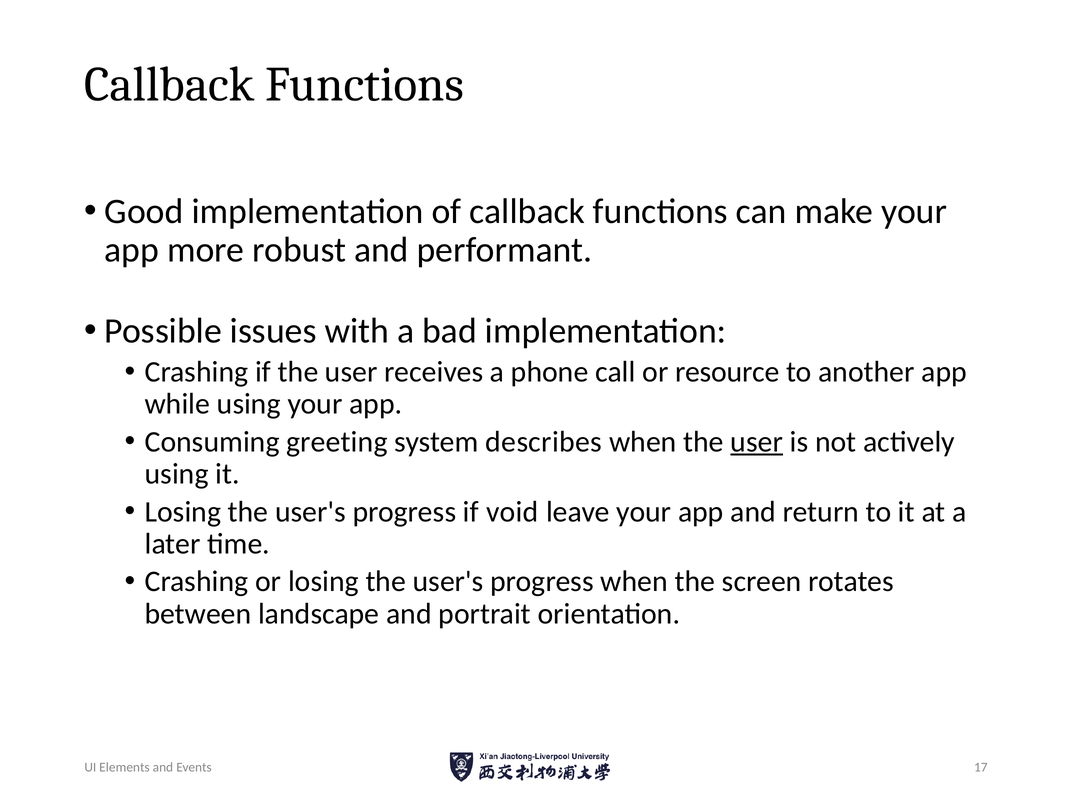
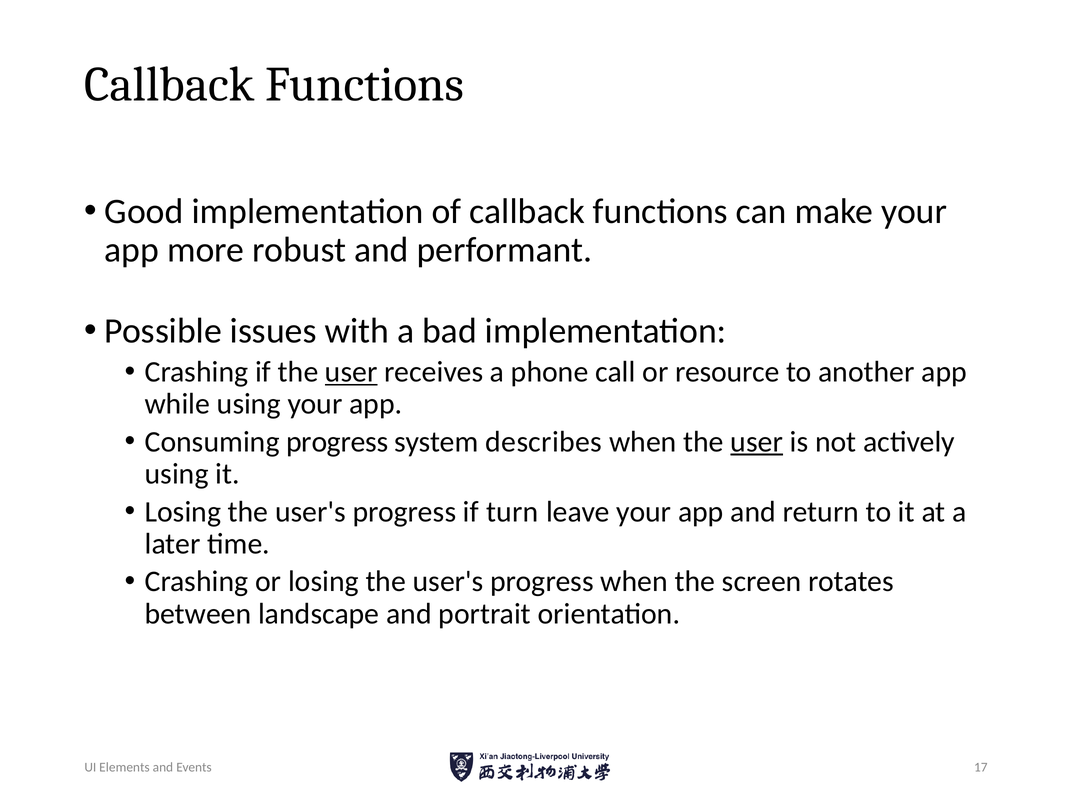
user at (351, 372) underline: none -> present
Consuming greeting: greeting -> progress
void: void -> turn
